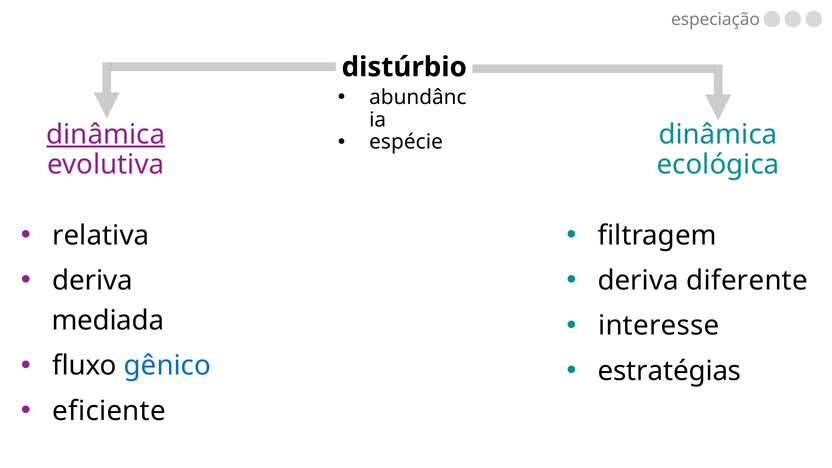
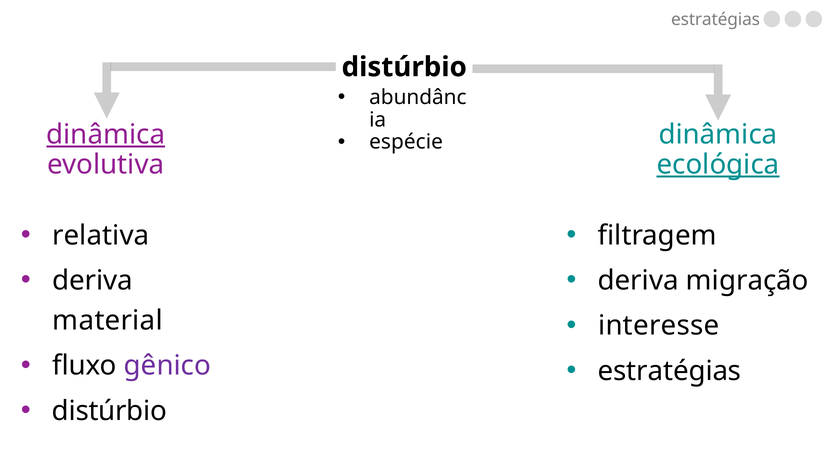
especiação at (716, 19): especiação -> estratégias
ecológica underline: none -> present
diferente: diferente -> migração
mediada: mediada -> material
gênico colour: blue -> purple
eficiente at (109, 411): eficiente -> distúrbio
